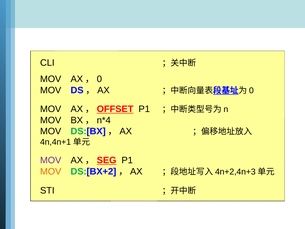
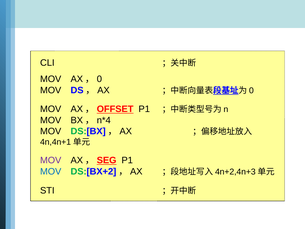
MOV at (51, 171) colour: orange -> blue
